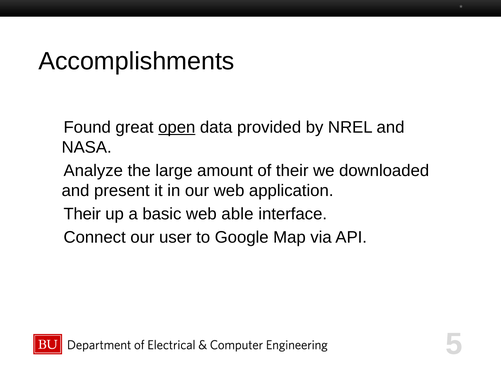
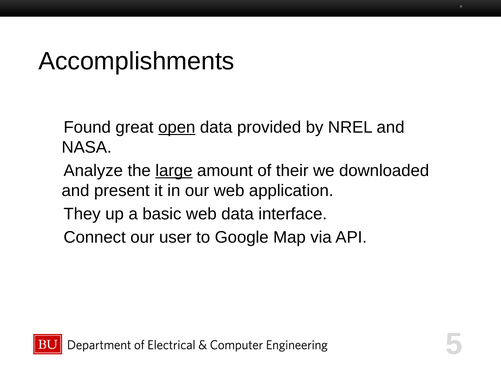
large underline: none -> present
Their at (82, 214): Their -> They
web able: able -> data
